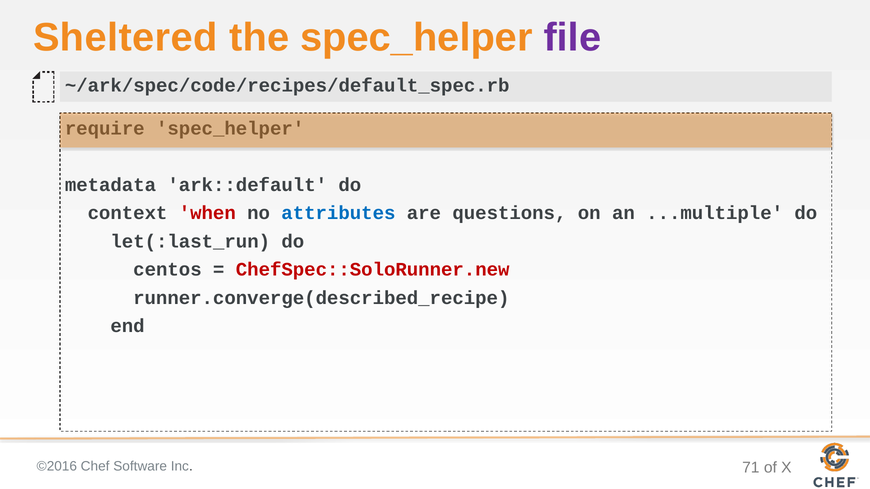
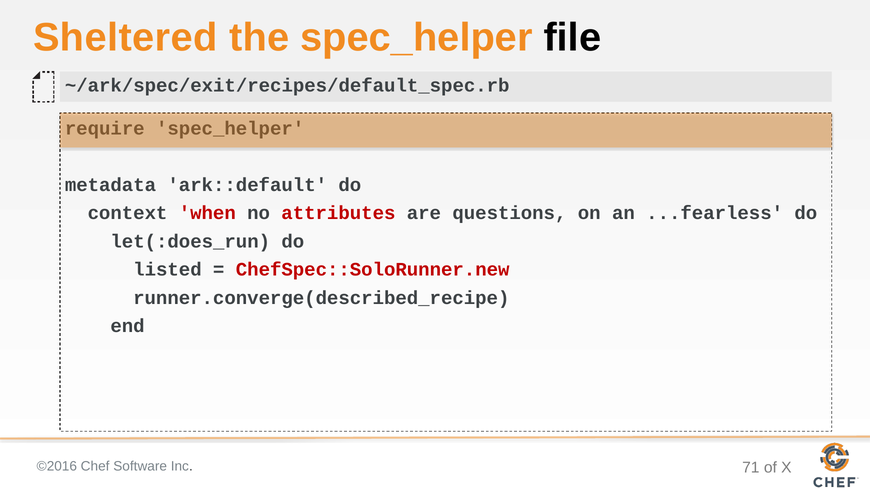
file colour: purple -> black
~/ark/spec/code/recipes/default_spec.rb: ~/ark/spec/code/recipes/default_spec.rb -> ~/ark/spec/exit/recipes/default_spec.rb
attributes colour: blue -> red
...multiple: ...multiple -> ...fearless
let(:last_run: let(:last_run -> let(:does_run
centos: centos -> listed
